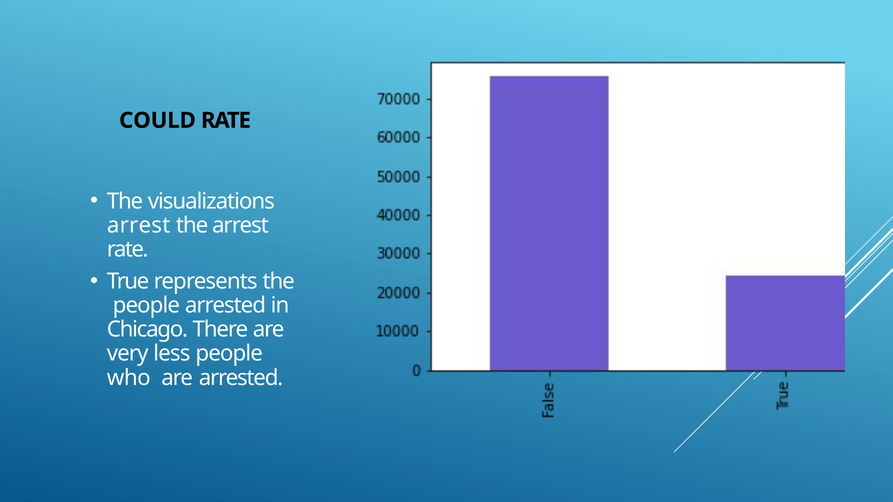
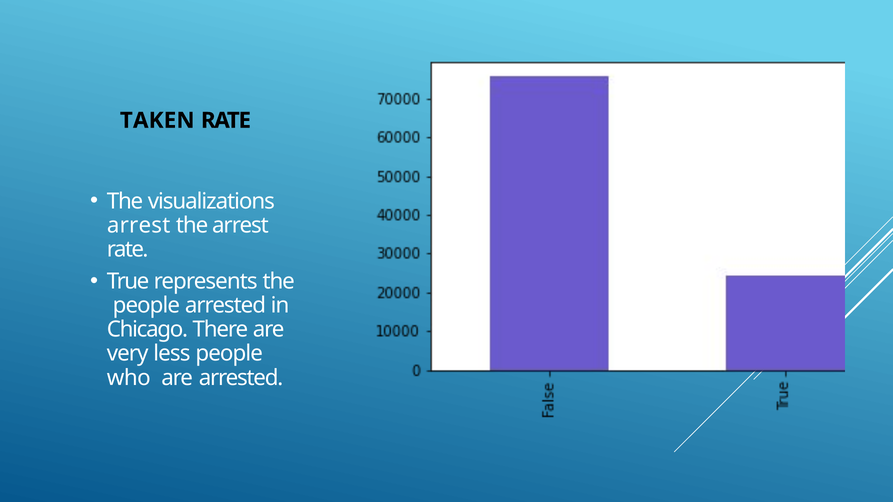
COULD: COULD -> TAKEN
